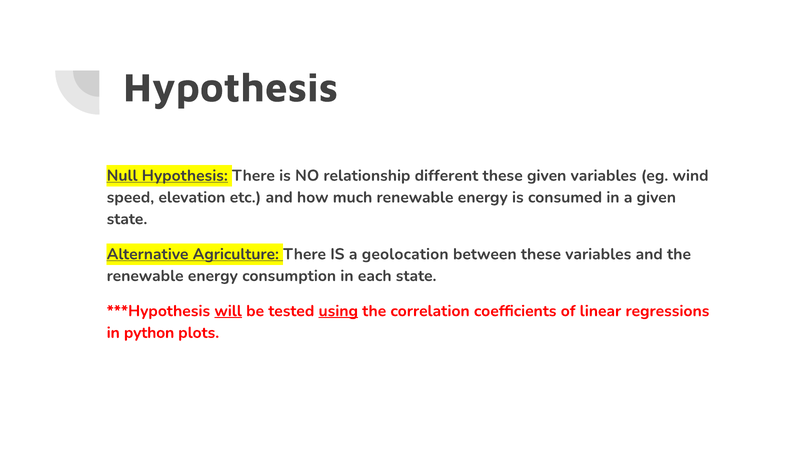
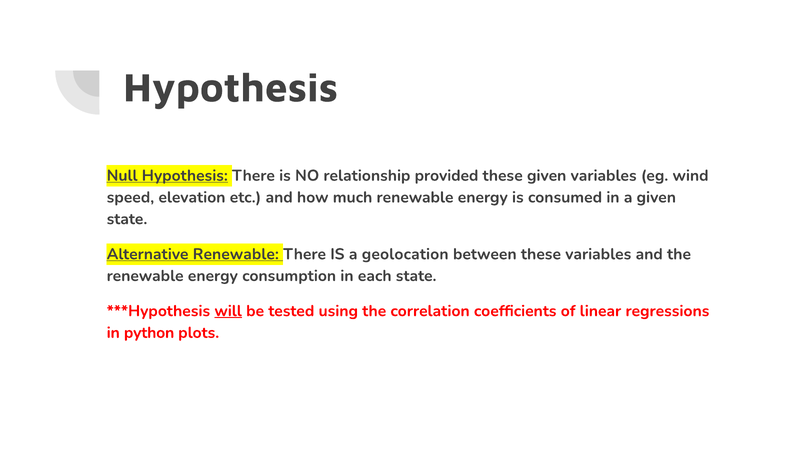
different: different -> provided
Alternative Agriculture: Agriculture -> Renewable
using underline: present -> none
